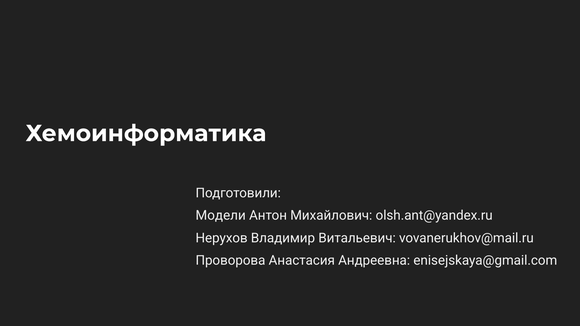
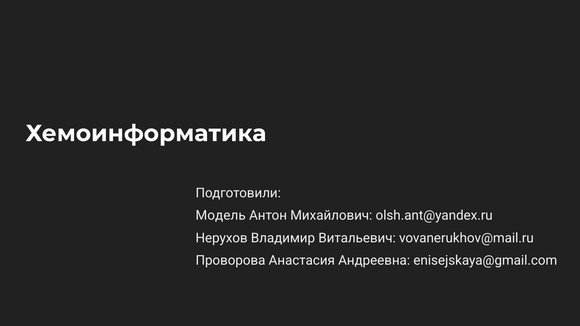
Модели: Модели -> Модель
